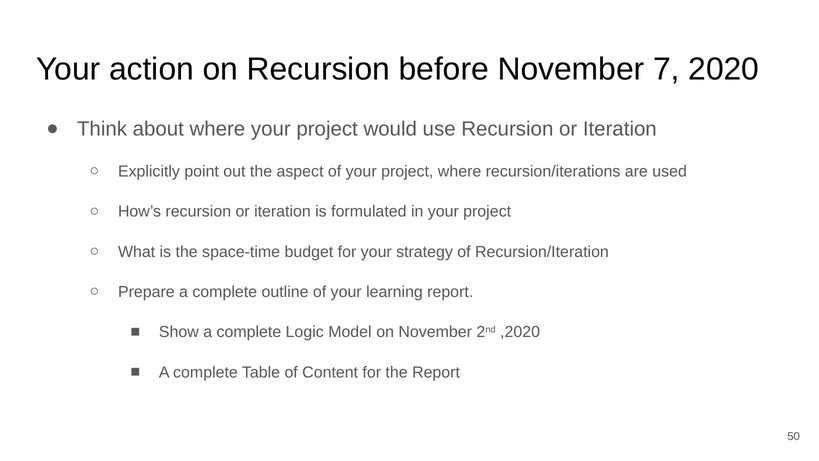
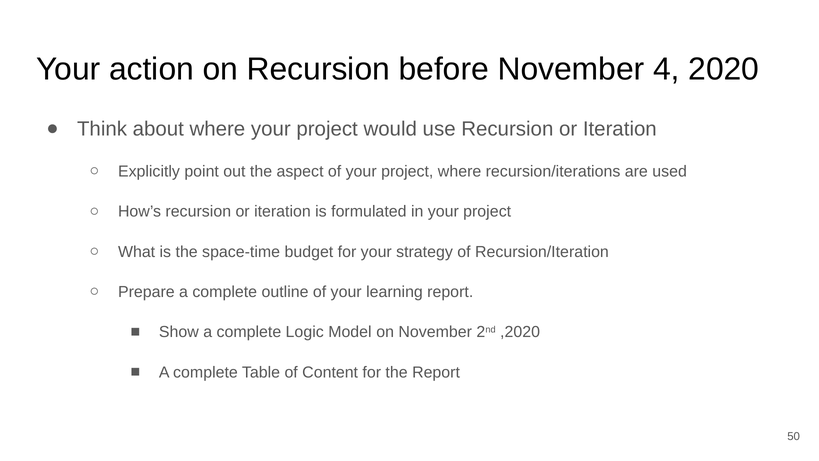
7: 7 -> 4
